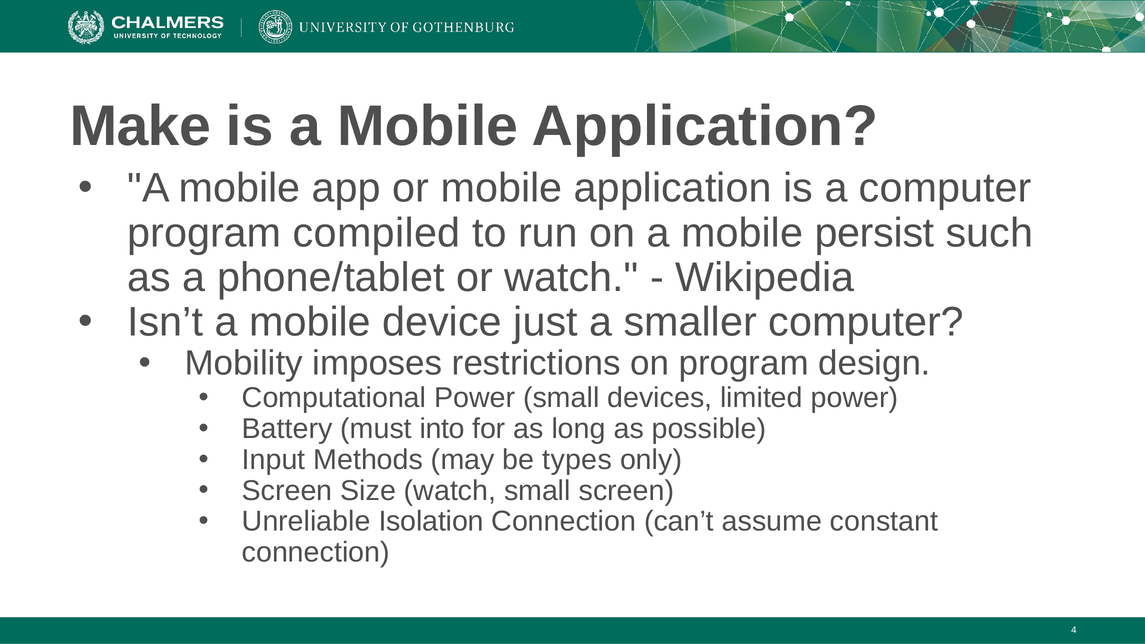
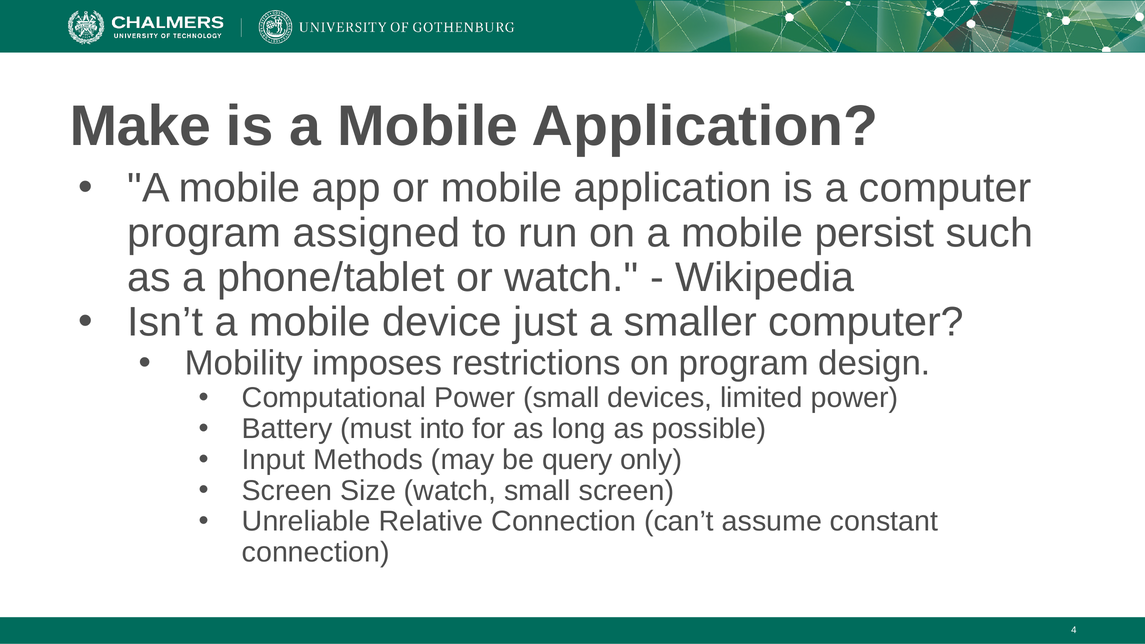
compiled: compiled -> assigned
types: types -> query
Isolation: Isolation -> Relative
